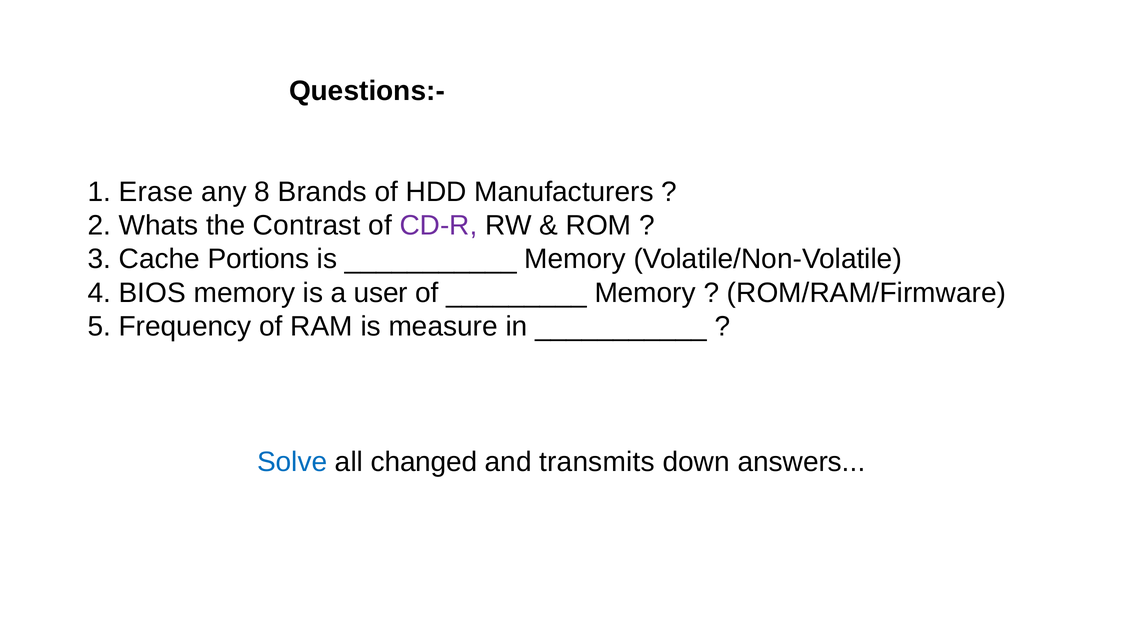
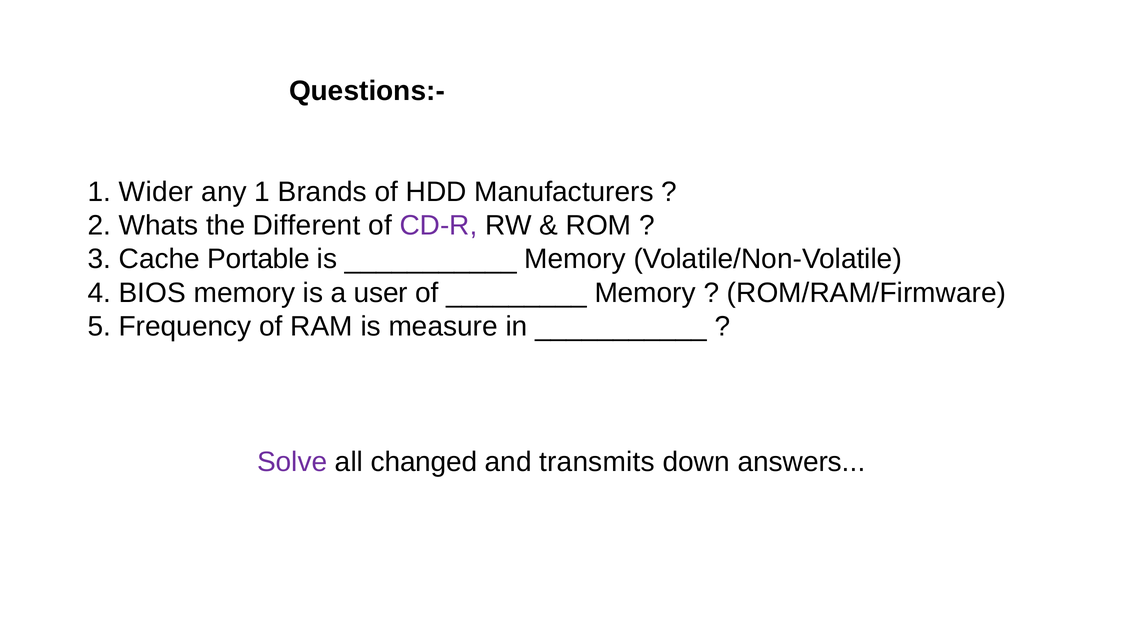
Erase: Erase -> Wider
any 8: 8 -> 1
Contrast: Contrast -> Different
Portions: Portions -> Portable
Solve colour: blue -> purple
